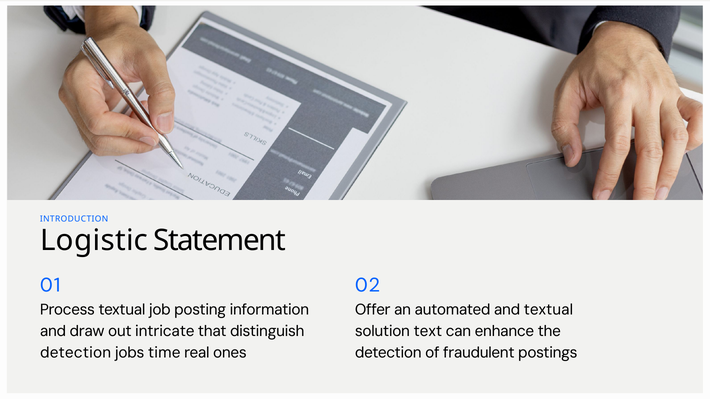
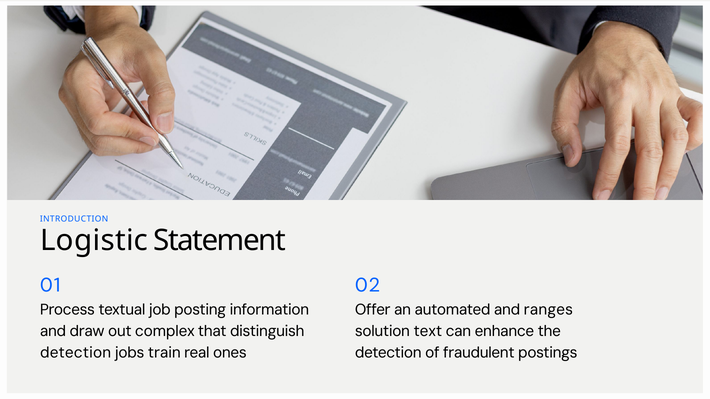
and textual: textual -> ranges
intricate: intricate -> complex
time: time -> train
